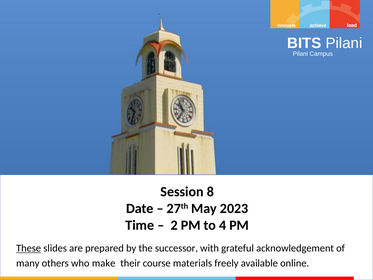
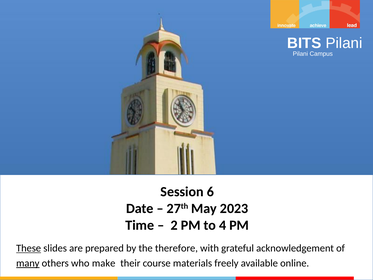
8: 8 -> 6
successor: successor -> therefore
many underline: none -> present
